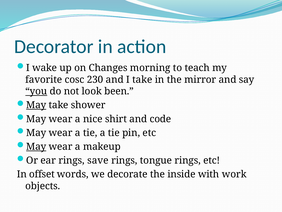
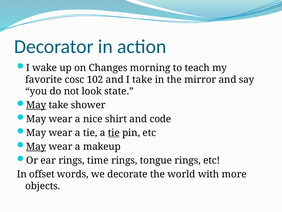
230: 230 -> 102
you underline: present -> none
been: been -> state
tie at (114, 132) underline: none -> present
save: save -> time
inside: inside -> world
work: work -> more
